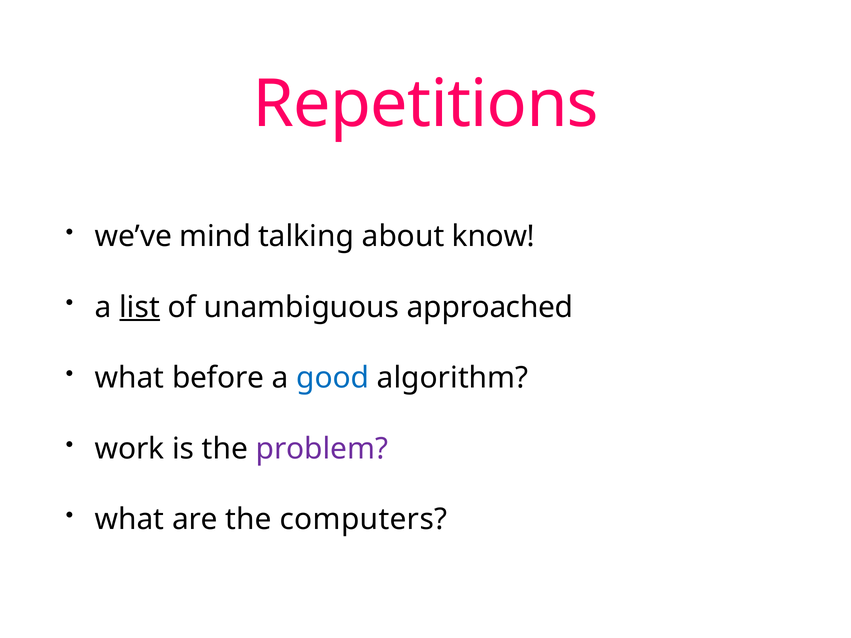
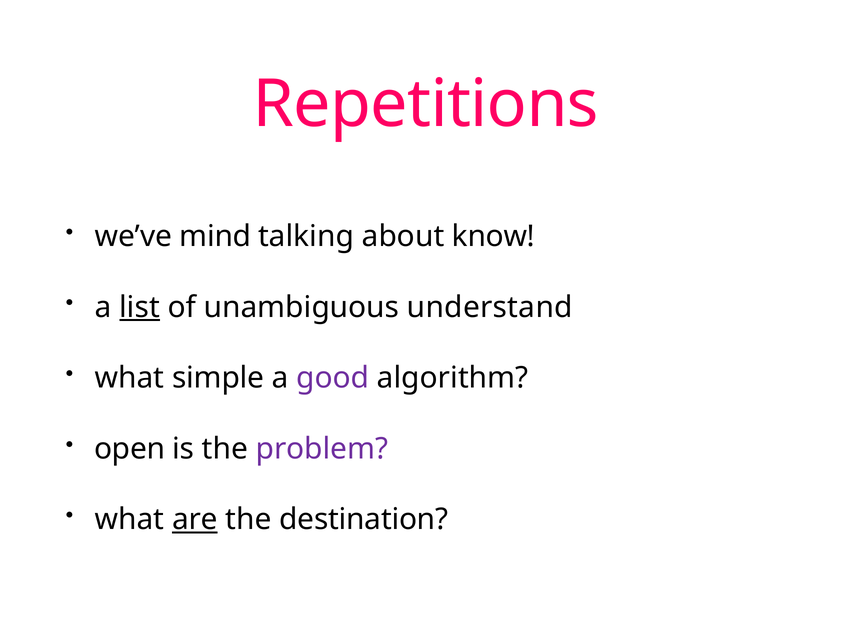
approached: approached -> understand
before: before -> simple
good colour: blue -> purple
work: work -> open
are underline: none -> present
computers: computers -> destination
